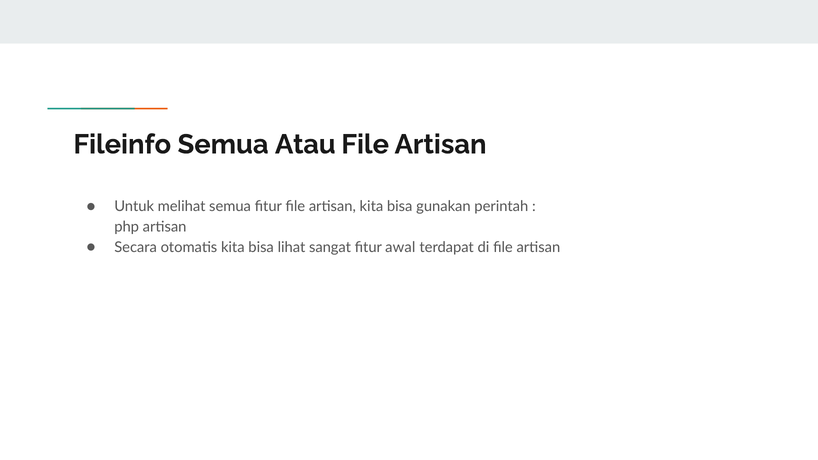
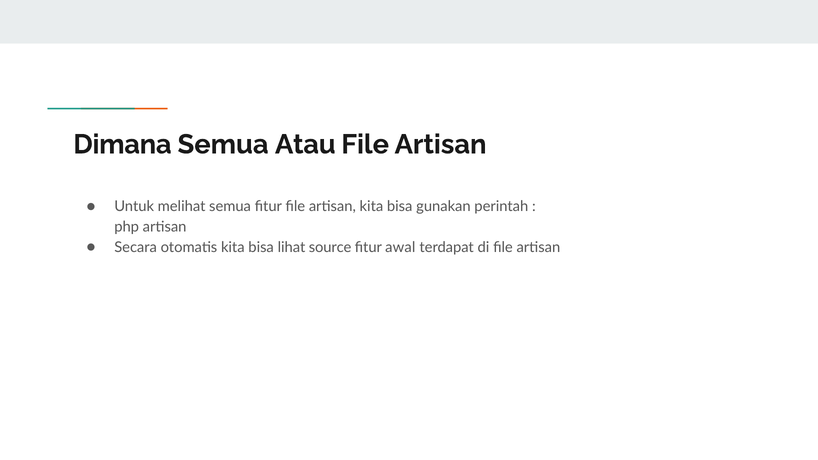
Fileinfo: Fileinfo -> Dimana
sangat: sangat -> source
